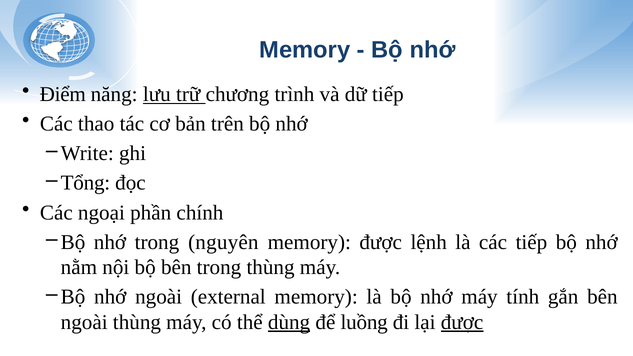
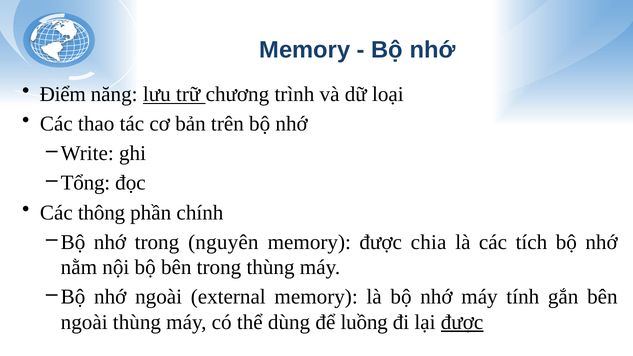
dữ tiếp: tiếp -> loại
ngoại: ngoại -> thông
lệnh: lệnh -> chia
các tiếp: tiếp -> tích
dùng underline: present -> none
